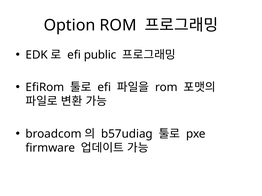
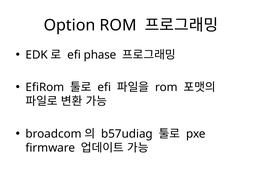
public: public -> phase
